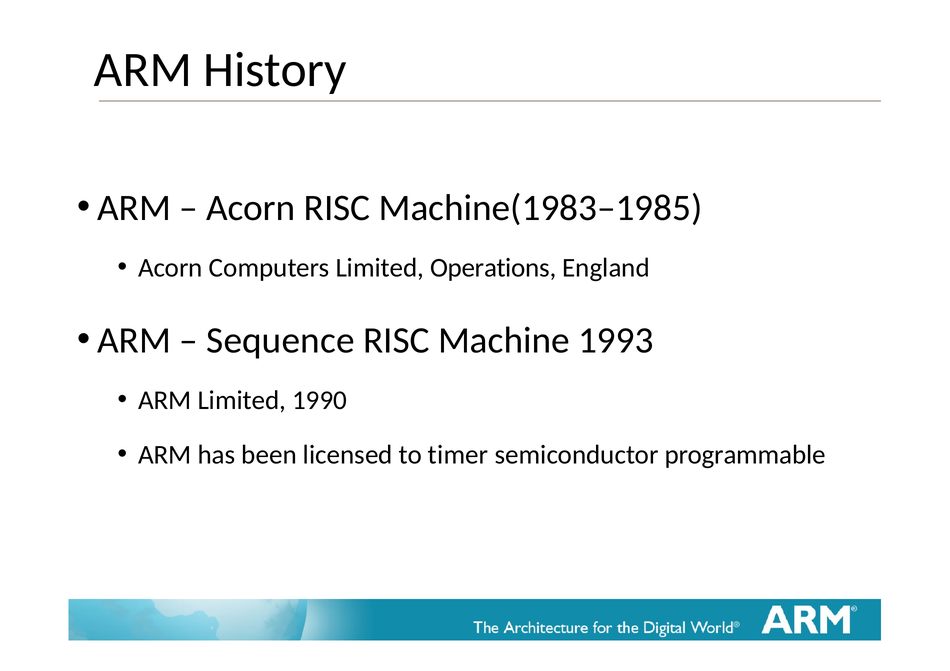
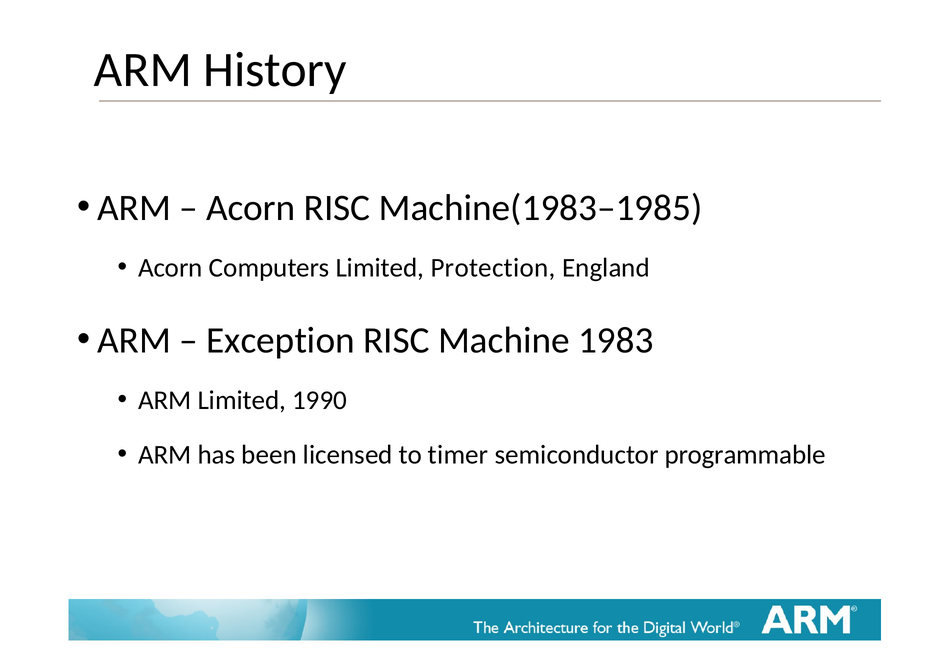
Operations: Operations -> Protection
Sequence: Sequence -> Exception
1993: 1993 -> 1983
